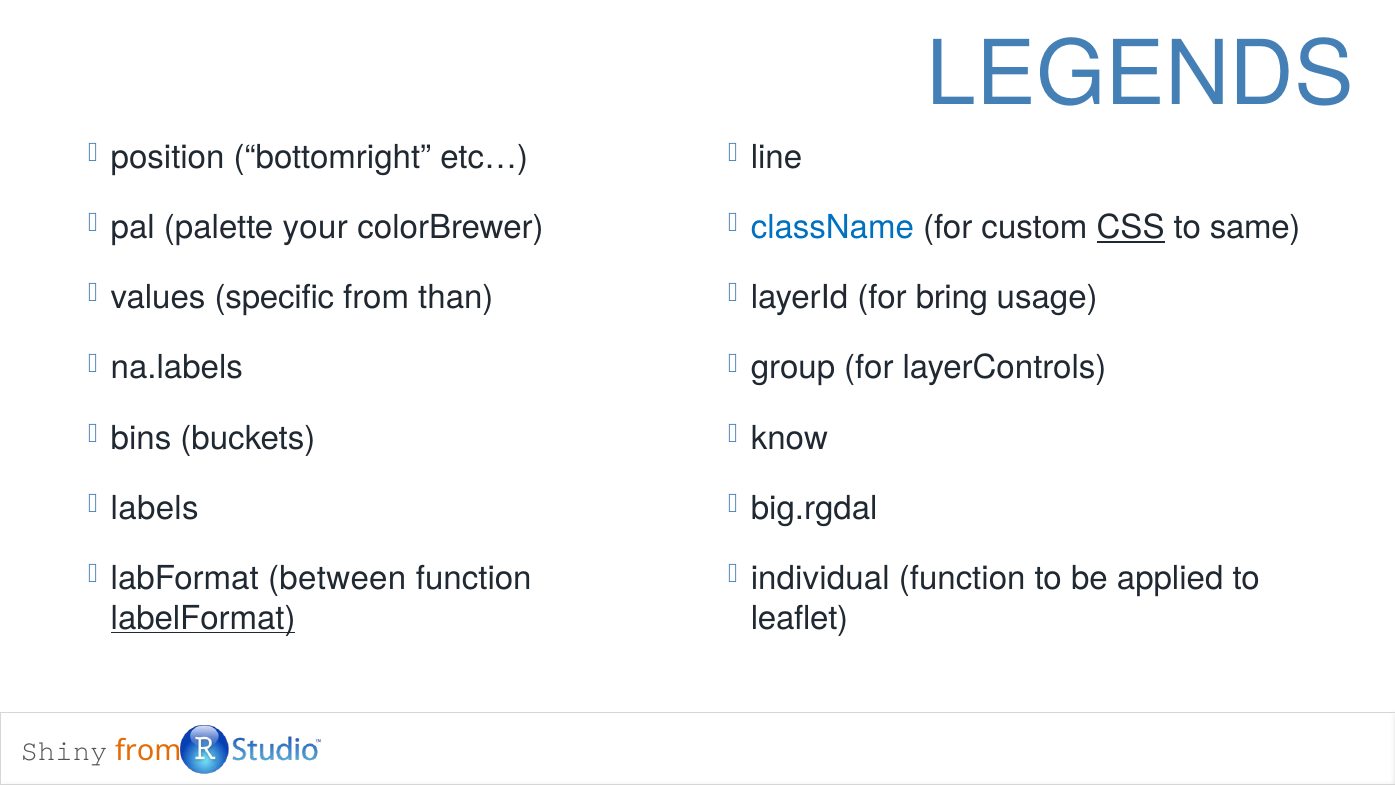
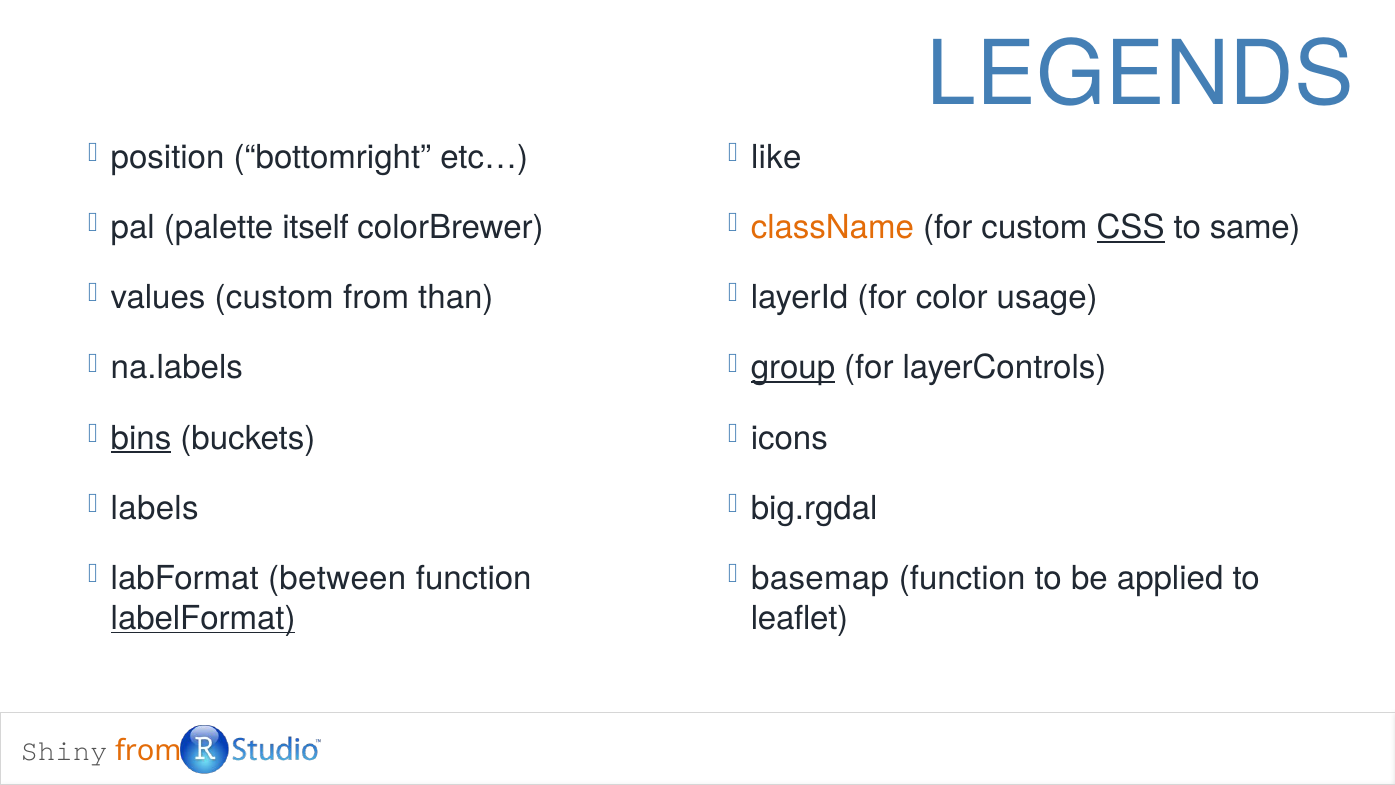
line: line -> like
your: your -> itself
className colour: blue -> orange
values specific: specific -> custom
bring: bring -> color
group underline: none -> present
bins underline: none -> present
know: know -> icons
individual: individual -> basemap
